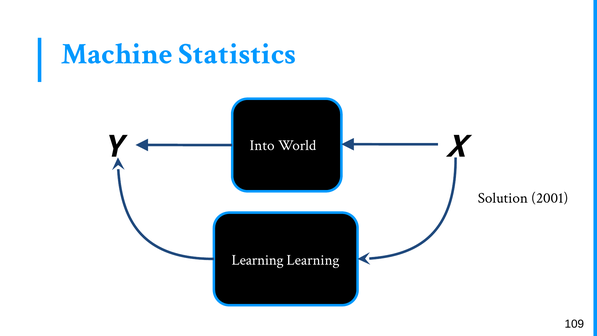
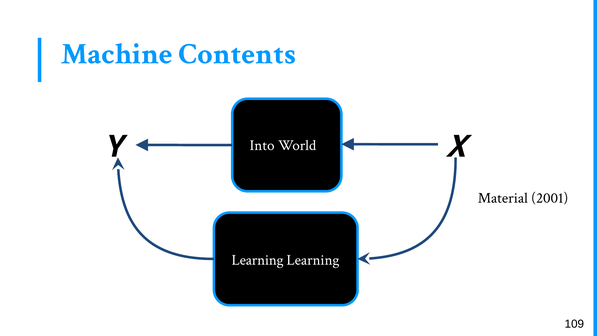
Statistics: Statistics -> Contents
Solution: Solution -> Material
